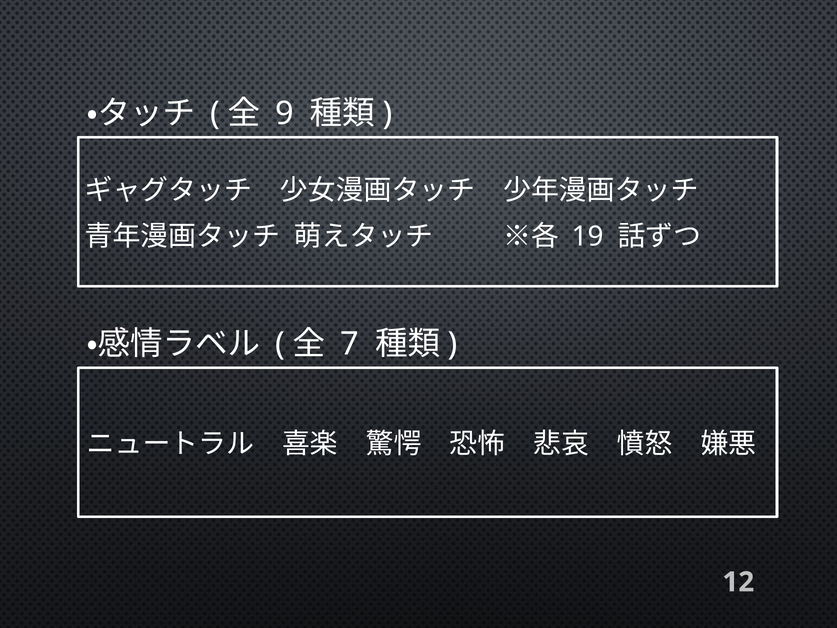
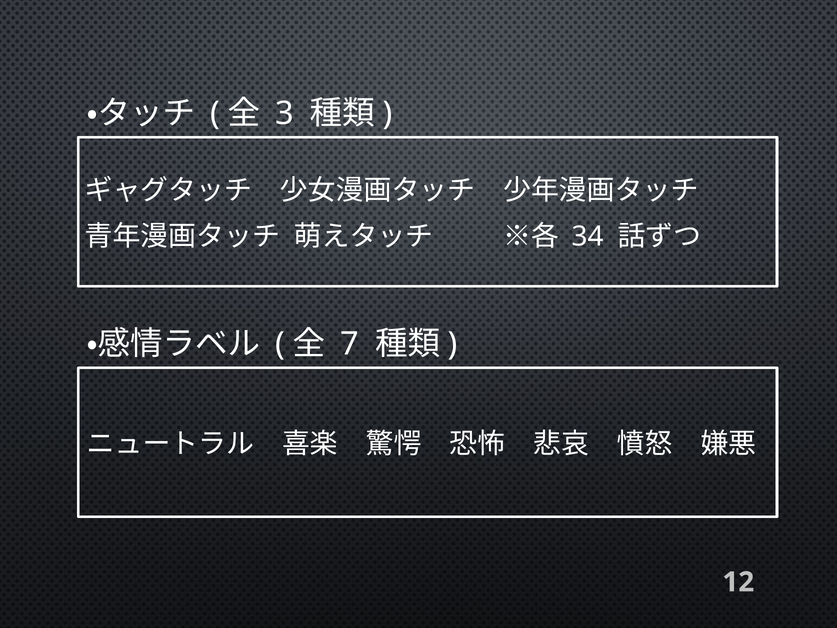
9: 9 -> 3
19: 19 -> 34
